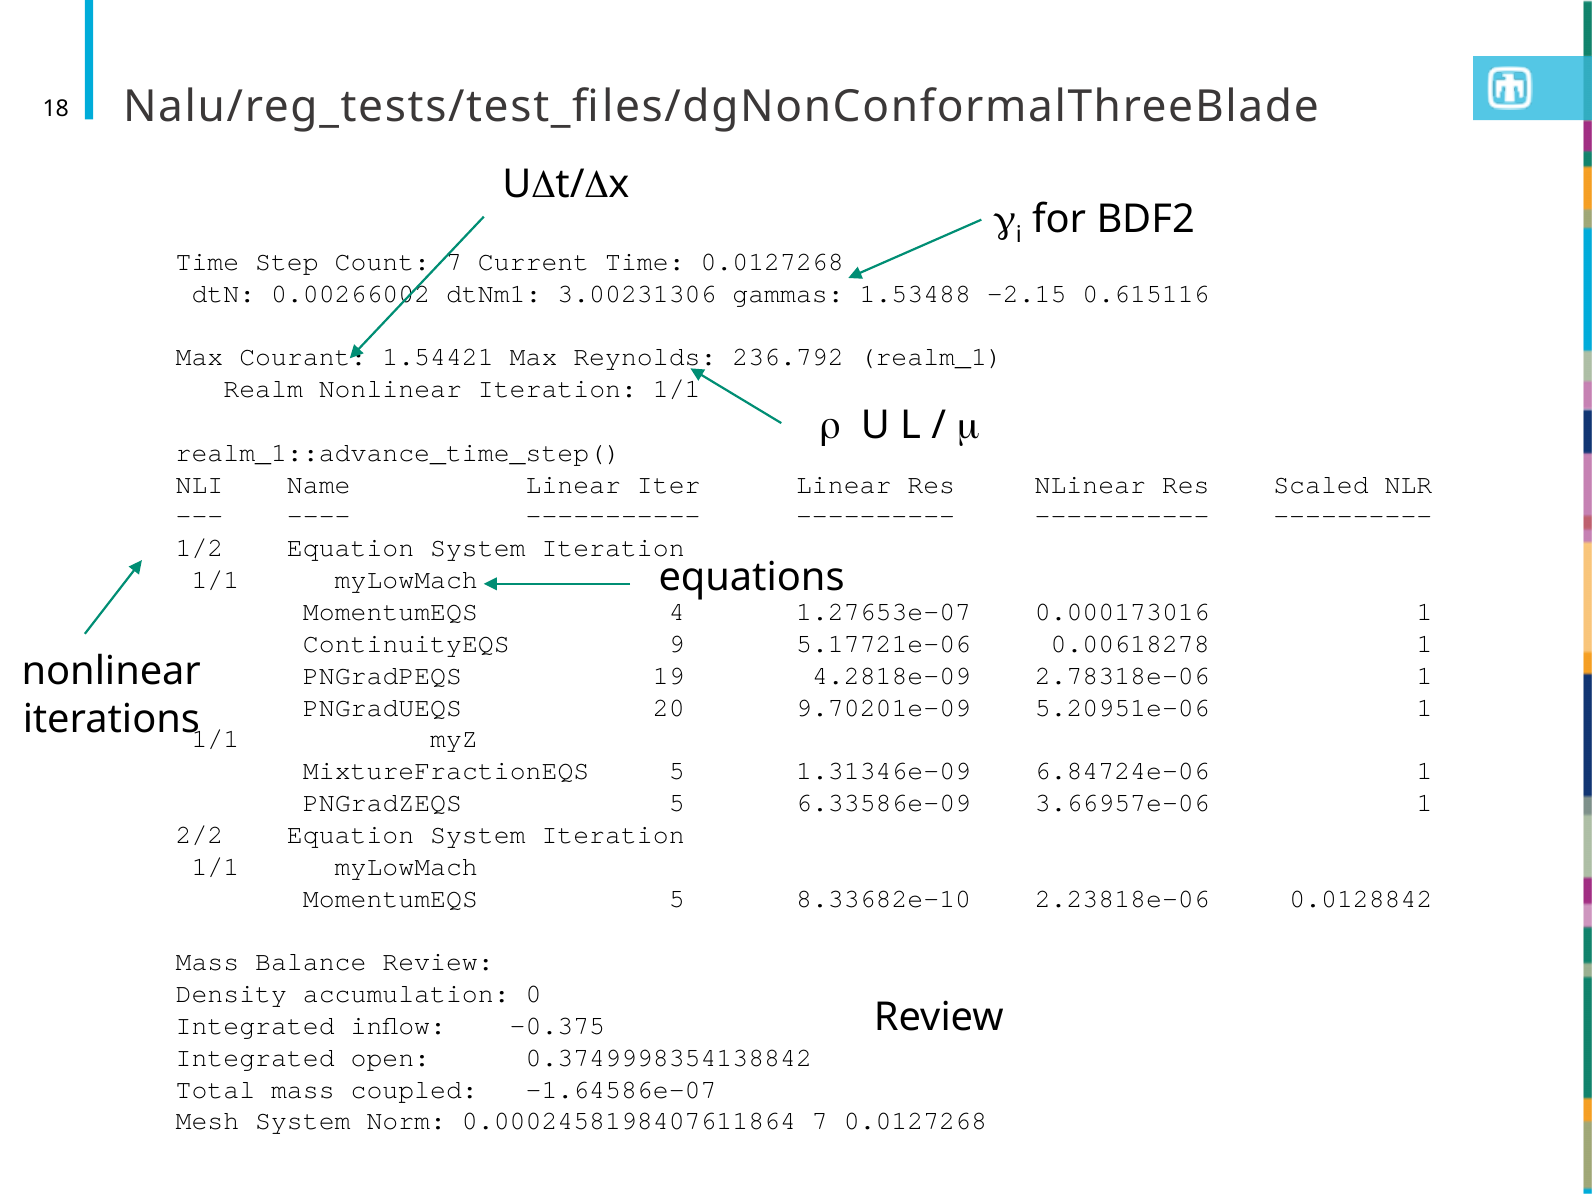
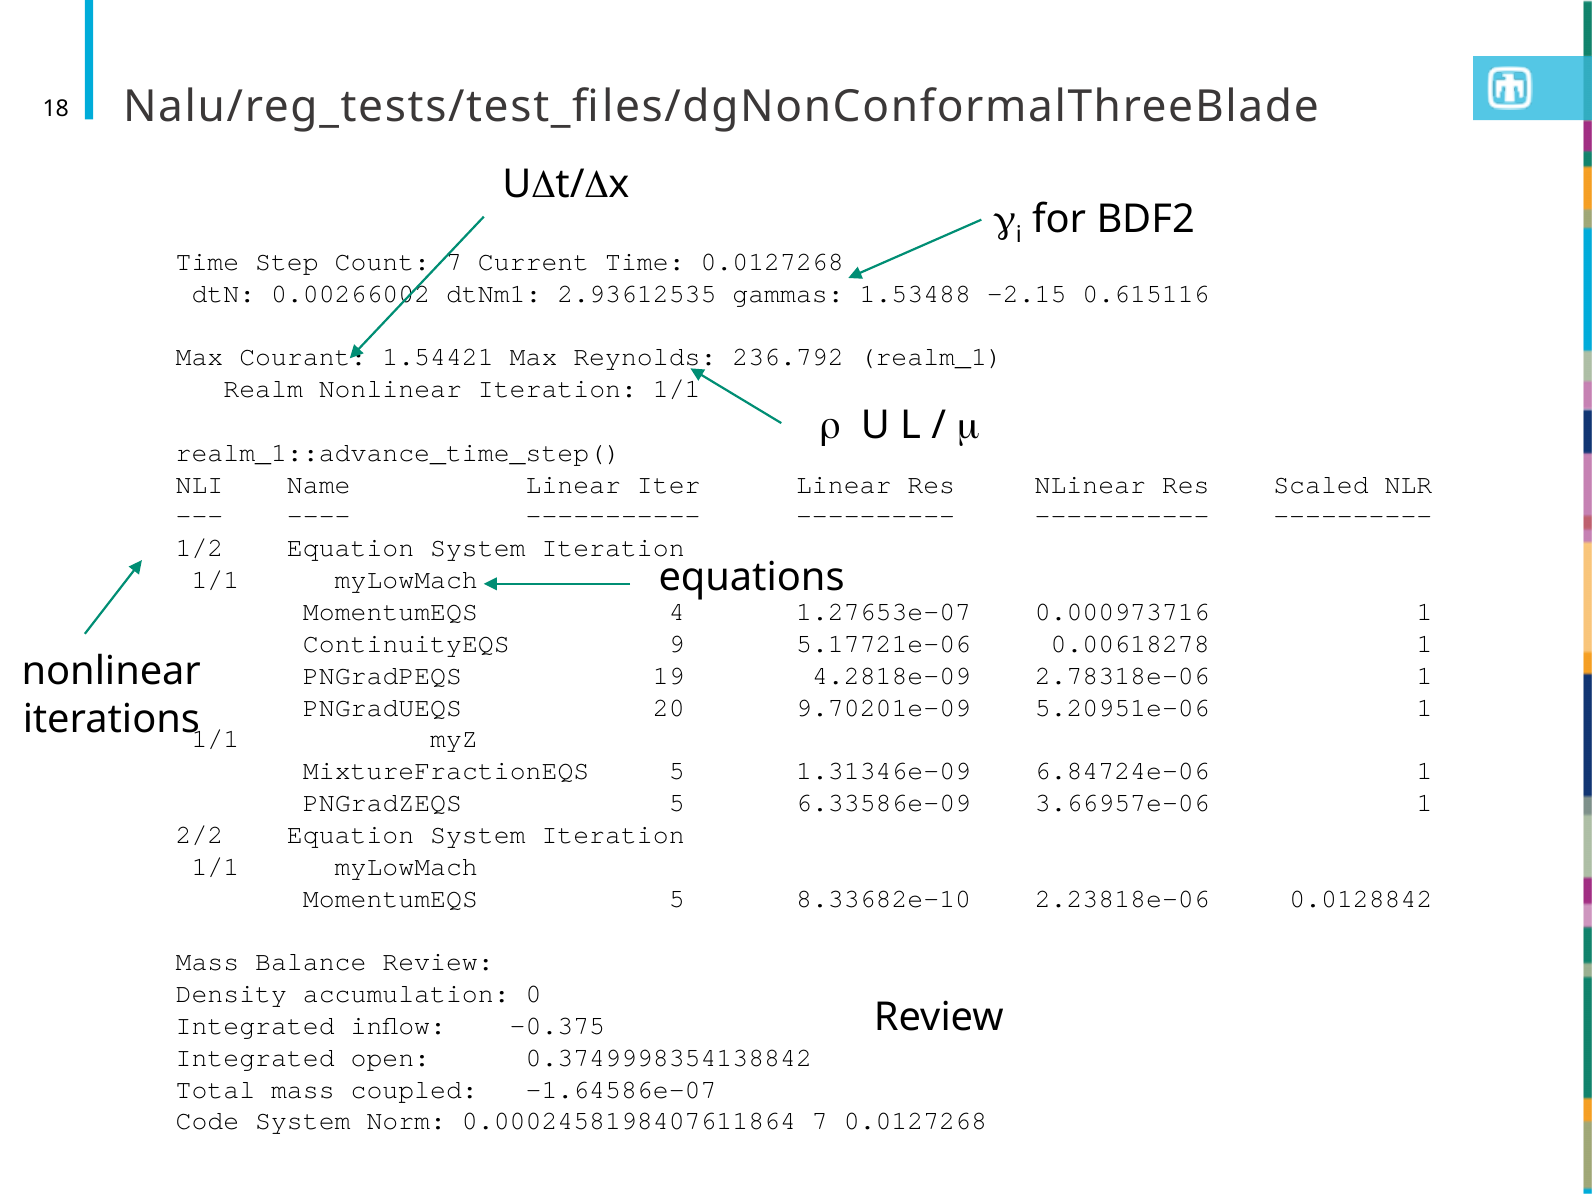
3.00231306: 3.00231306 -> 2.93612535
0.000173016: 0.000173016 -> 0.000973716
Mesh: Mesh -> Code
